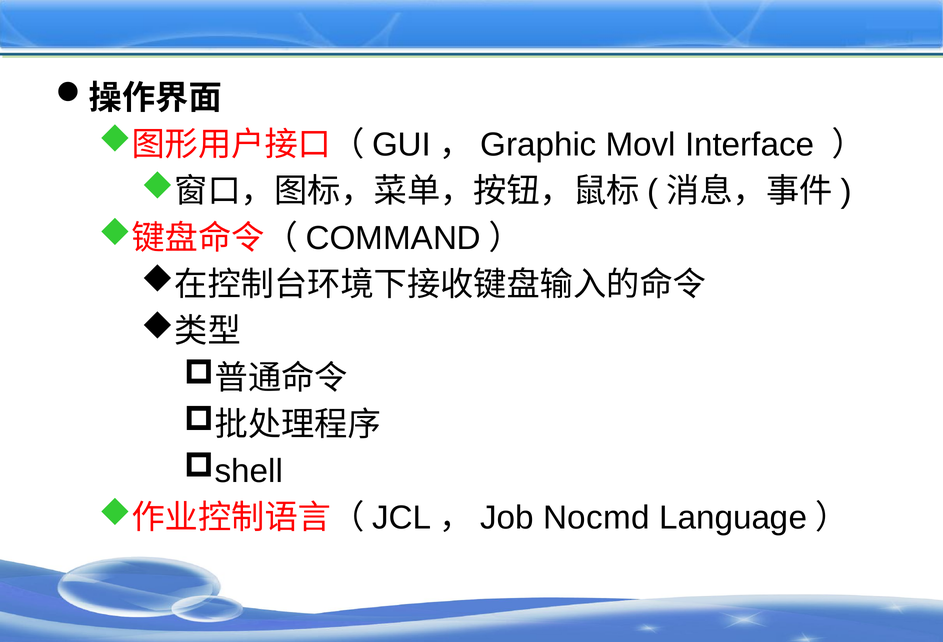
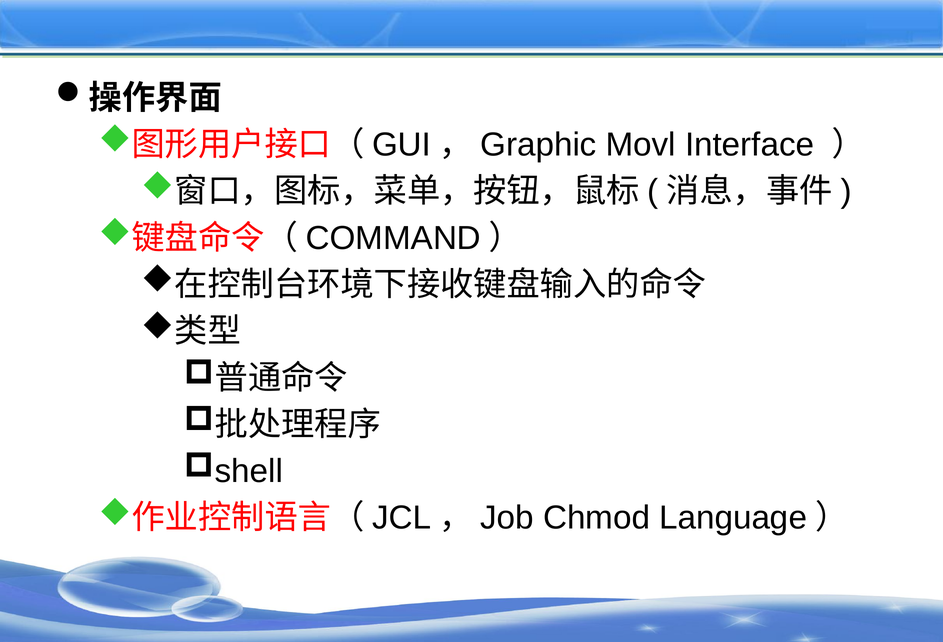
Nocmd: Nocmd -> Chmod
